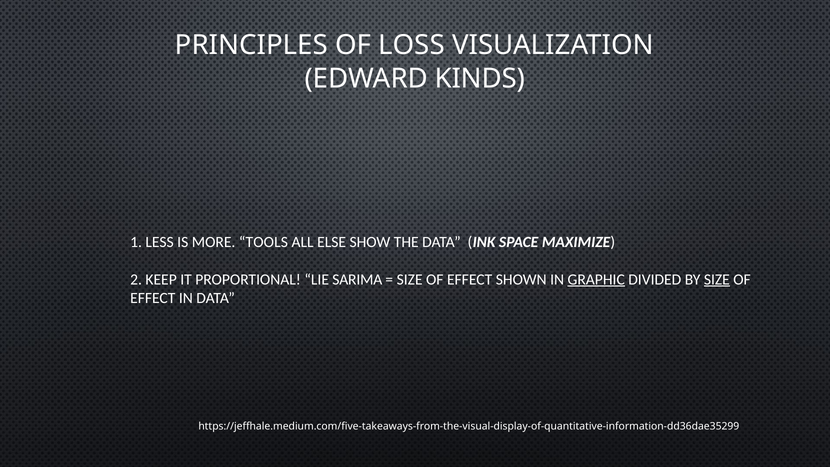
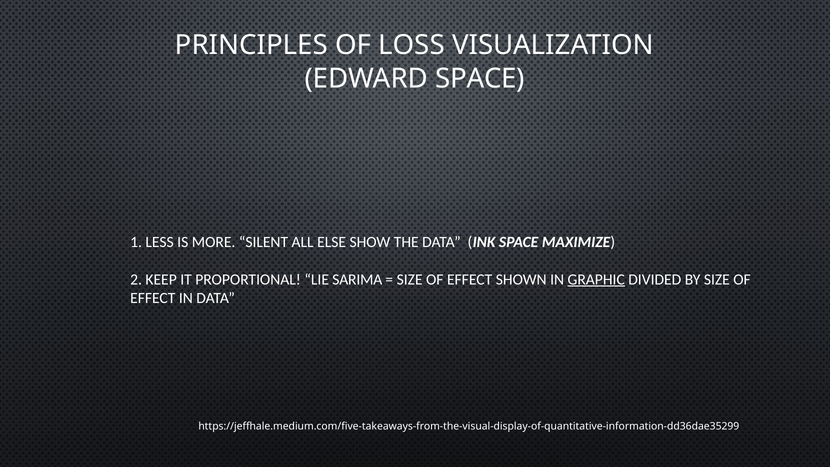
EDWARD KINDS: KINDS -> SPACE
TOOLS: TOOLS -> SILENT
SIZE at (717, 279) underline: present -> none
